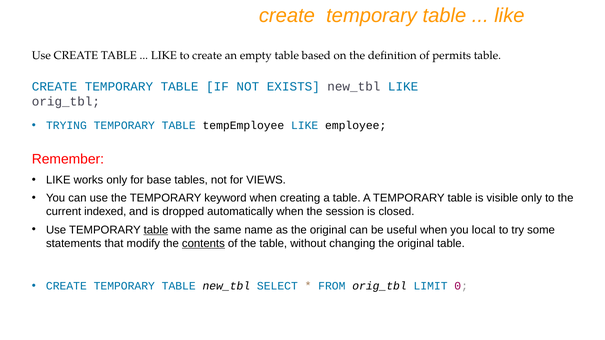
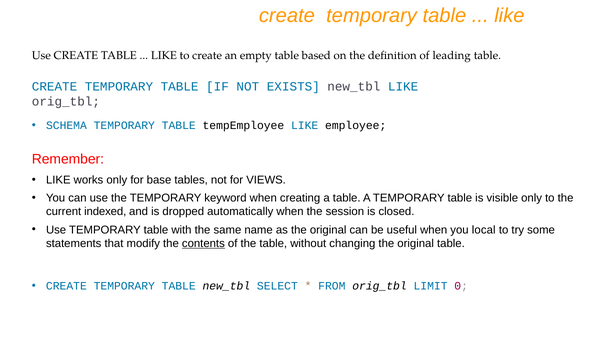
permits: permits -> leading
TRYING: TRYING -> SCHEMA
table at (156, 230) underline: present -> none
